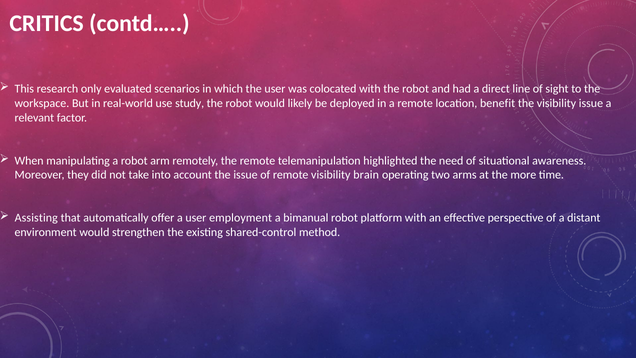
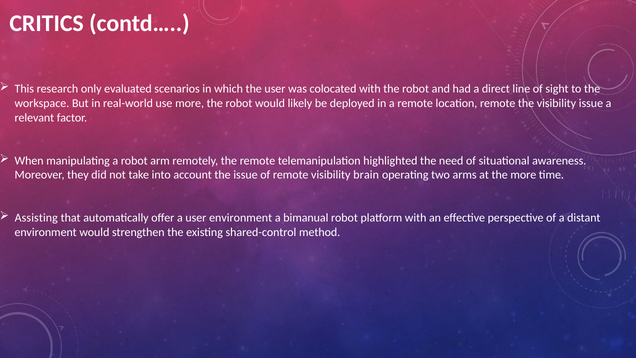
use study: study -> more
location benefit: benefit -> remote
user employment: employment -> environment
